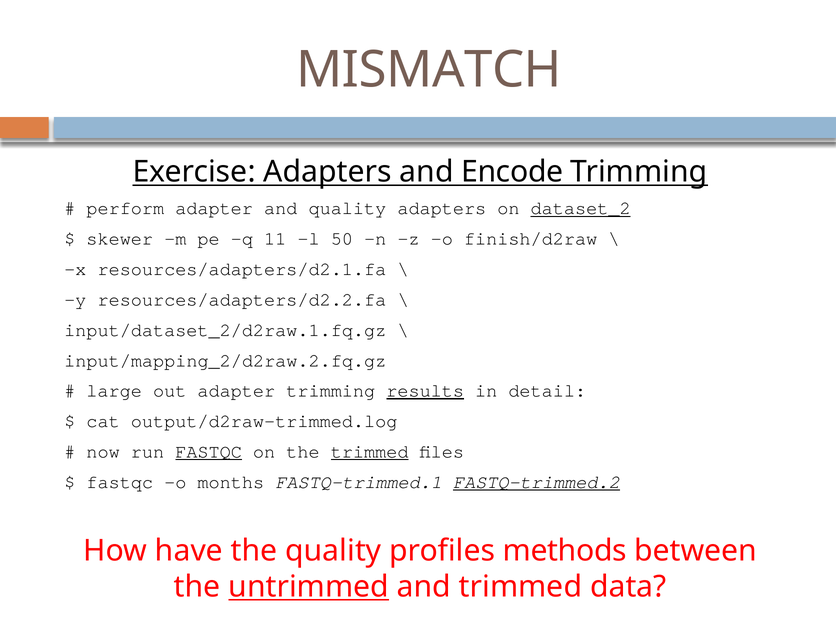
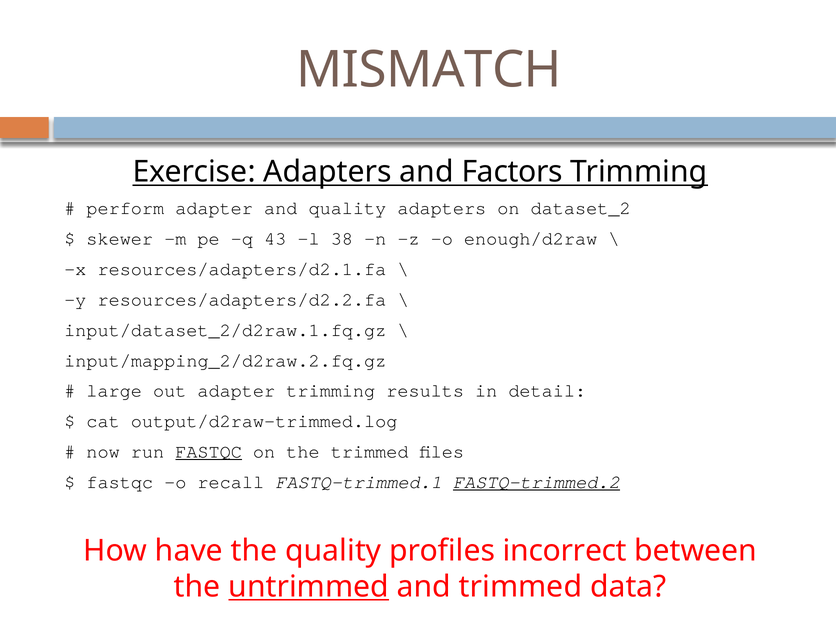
Encode: Encode -> Factors
dataset_2 underline: present -> none
11: 11 -> 43
50: 50 -> 38
finish/d2raw: finish/d2raw -> enough/d2raw
results underline: present -> none
trimmed at (370, 452) underline: present -> none
months: months -> recall
methods: methods -> incorrect
